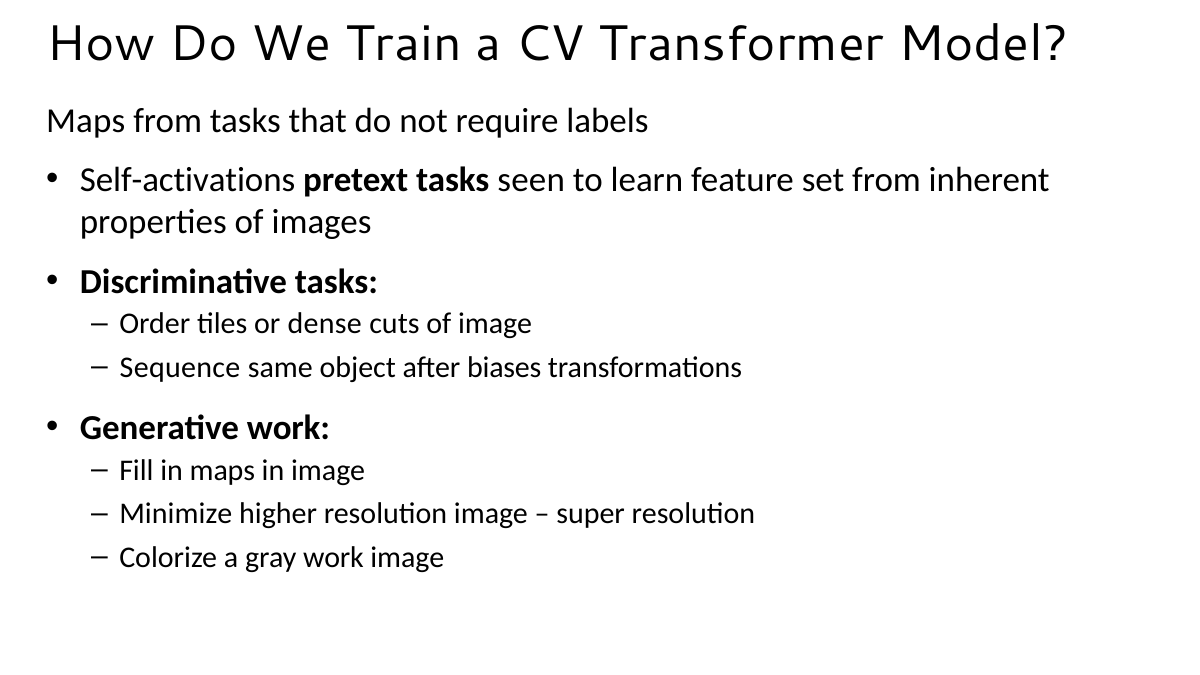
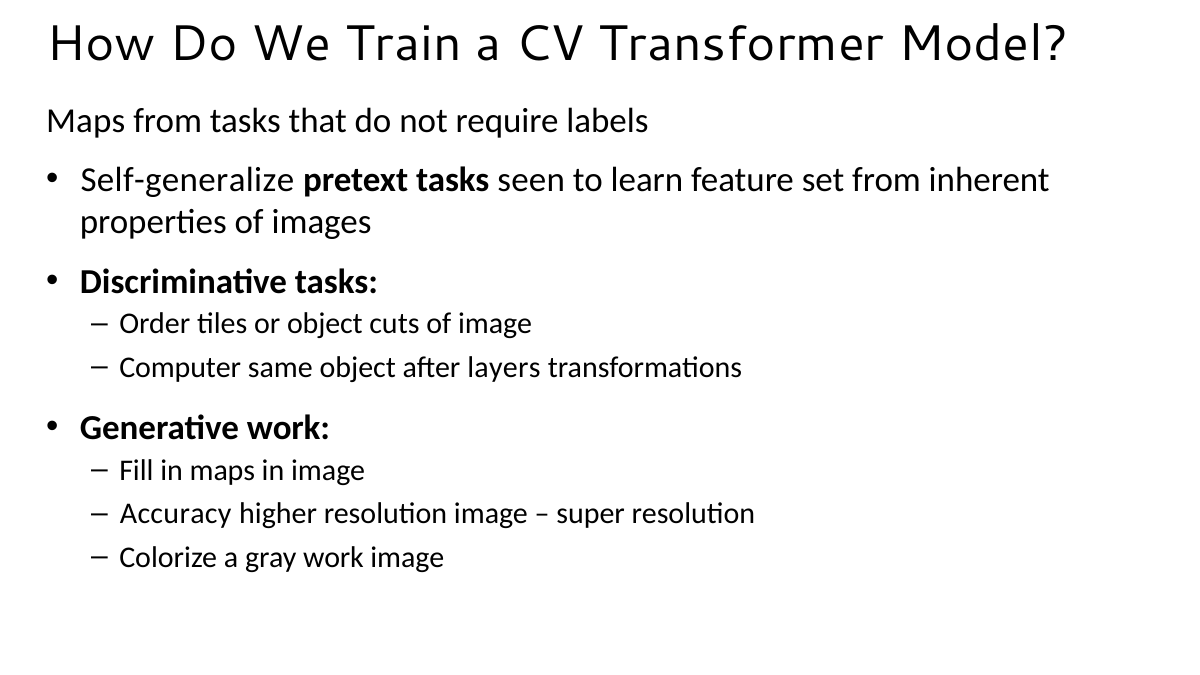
Self-activations: Self-activations -> Self-generalize
or dense: dense -> object
Sequence: Sequence -> Computer
biases: biases -> layers
Minimize: Minimize -> Accuracy
